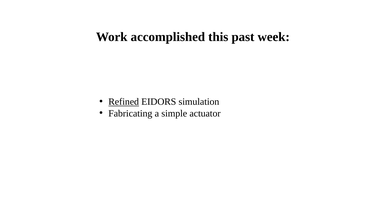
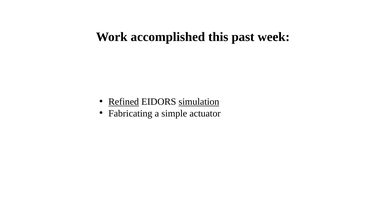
simulation underline: none -> present
